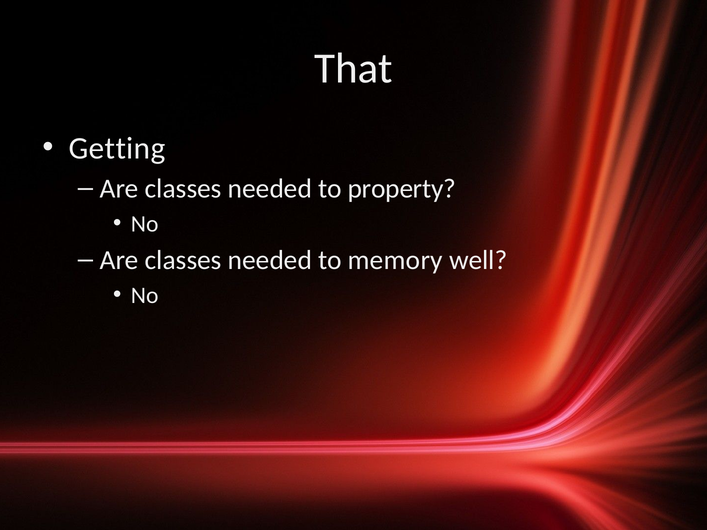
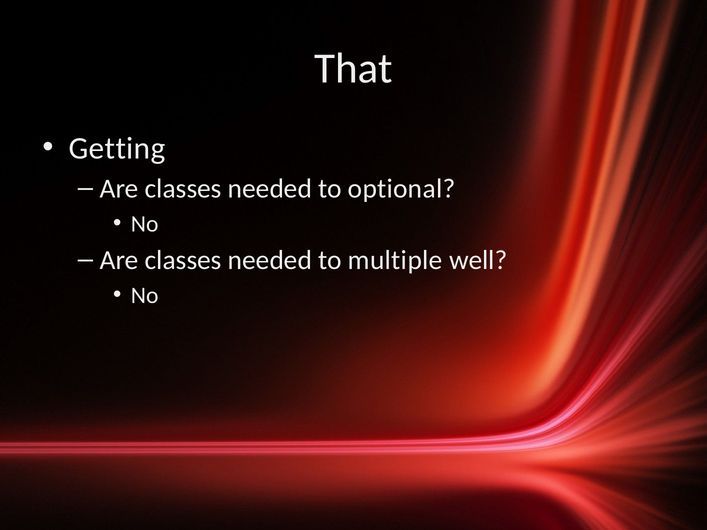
property: property -> optional
memory: memory -> multiple
